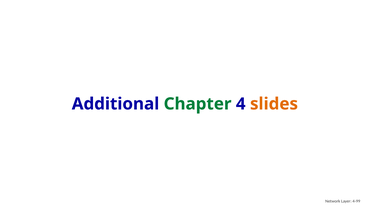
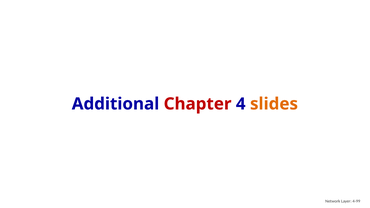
Chapter colour: green -> red
